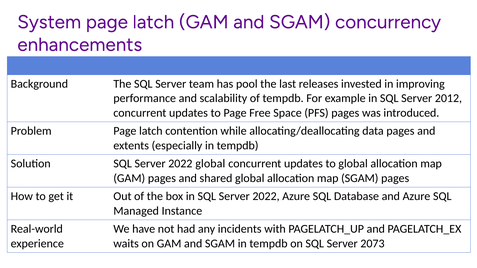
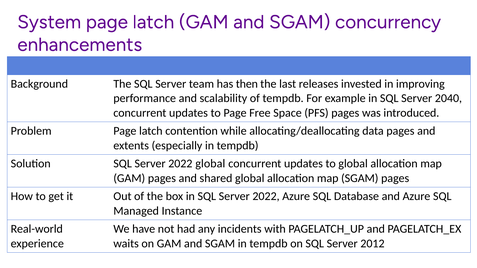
pool: pool -> then
2012: 2012 -> 2040
2073: 2073 -> 2012
